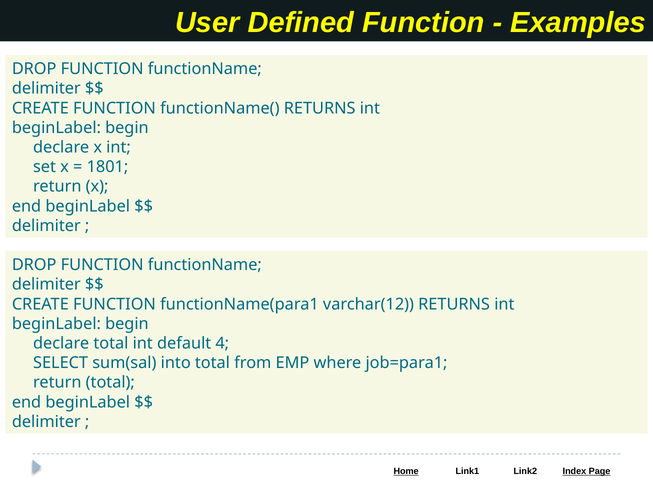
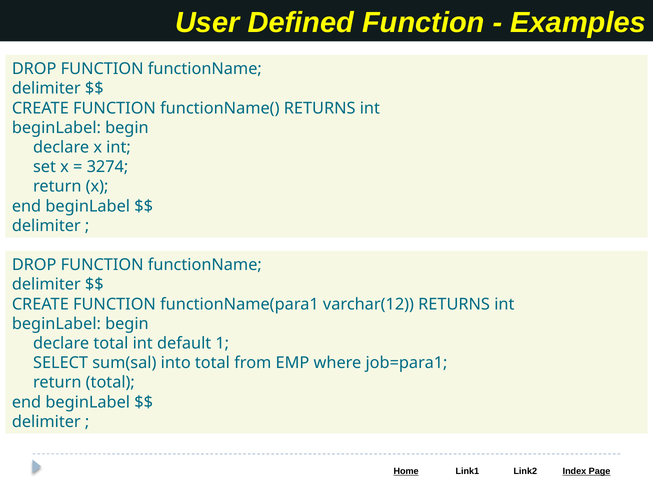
1801: 1801 -> 3274
4: 4 -> 1
